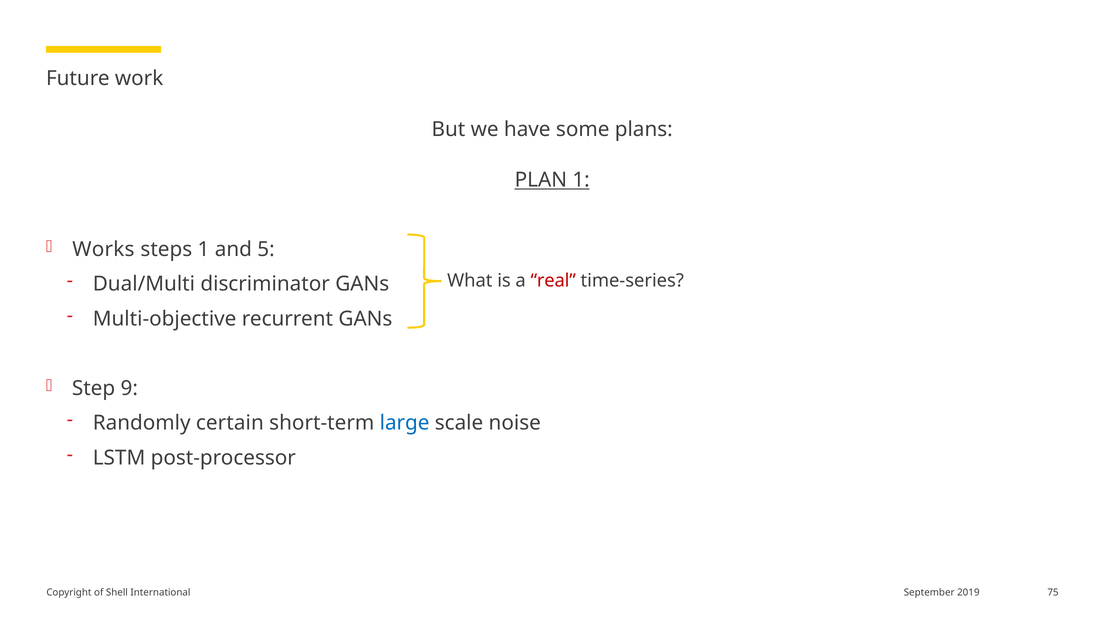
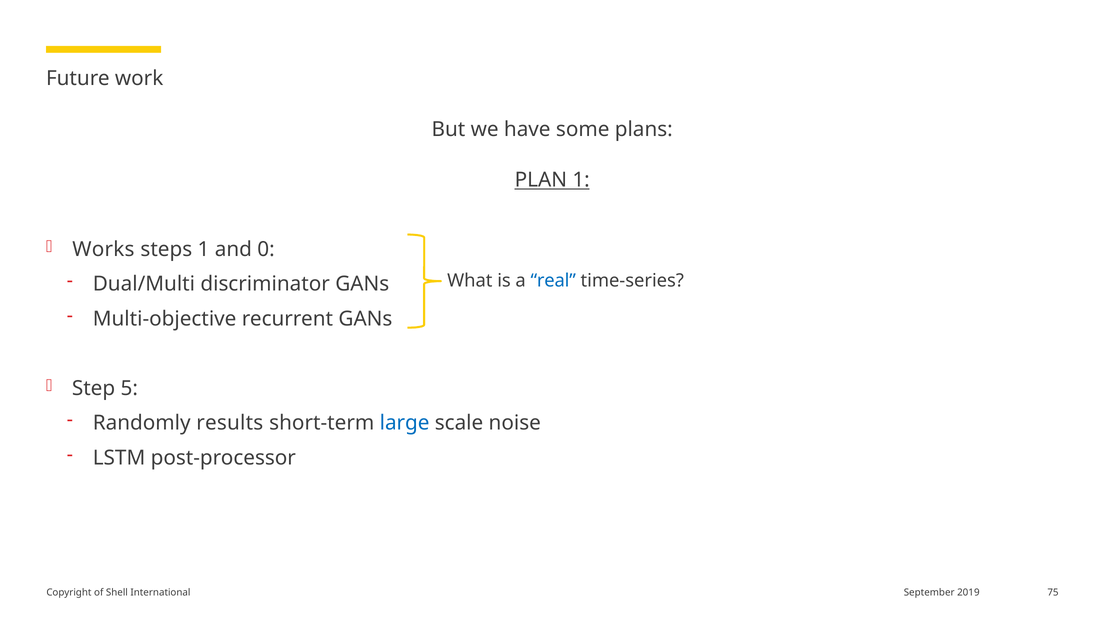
5: 5 -> 0
real colour: red -> blue
9: 9 -> 5
certain: certain -> results
